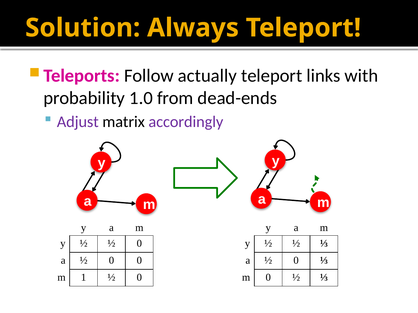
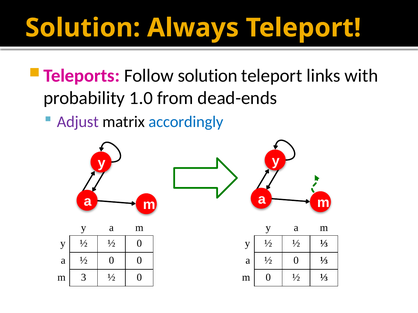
Follow actually: actually -> solution
accordingly colour: purple -> blue
1: 1 -> 3
